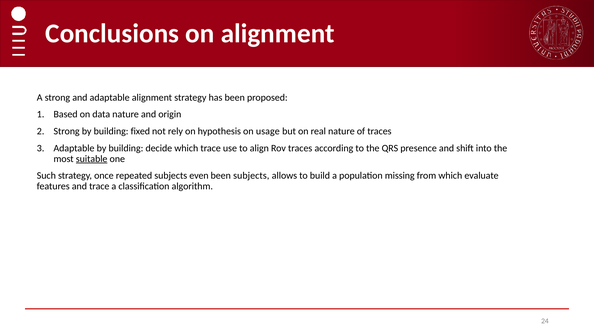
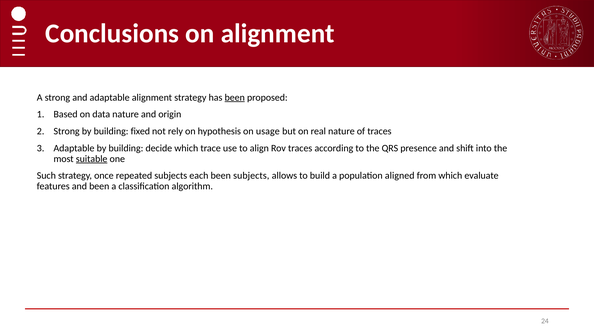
been at (235, 98) underline: none -> present
even: even -> each
missing: missing -> aligned
and trace: trace -> been
